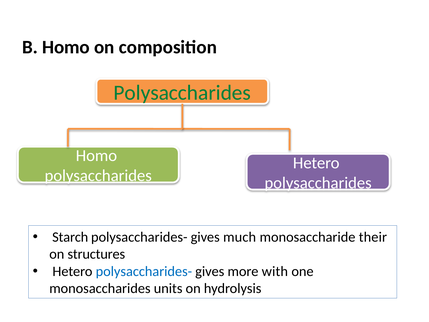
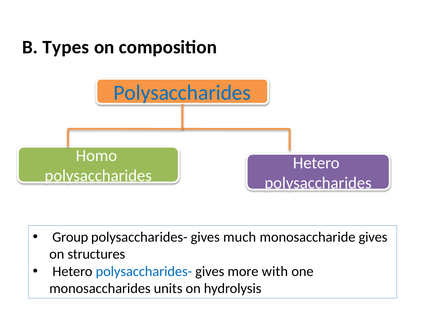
B Homo: Homo -> Types
Polysaccharides at (182, 93) colour: green -> blue
Starch: Starch -> Group
monosaccharide their: their -> gives
